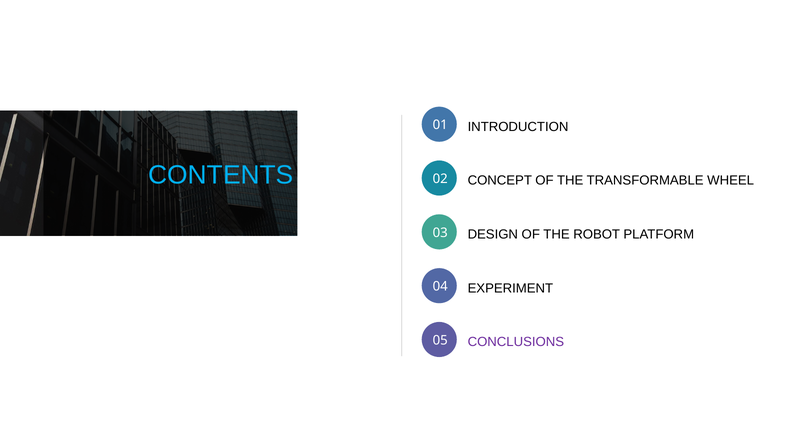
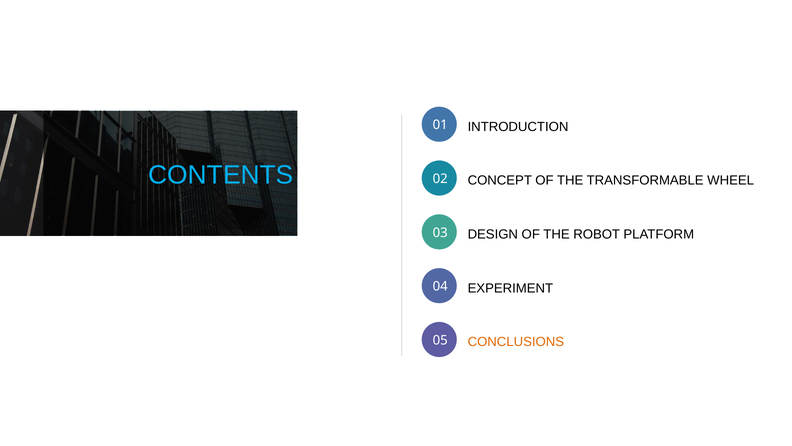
CONCLUSIONS colour: purple -> orange
